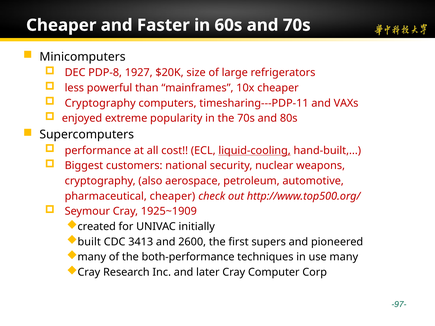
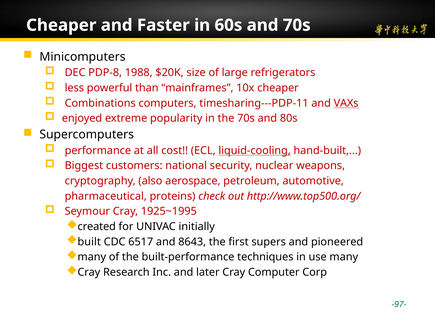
1927: 1927 -> 1988
Cryptography at (100, 103): Cryptography -> Combinations
VAXs underline: none -> present
pharmaceutical cheaper: cheaper -> proteins
1925~1909: 1925~1909 -> 1925~1995
3413: 3413 -> 6517
2600: 2600 -> 8643
both-performance: both-performance -> built-performance
